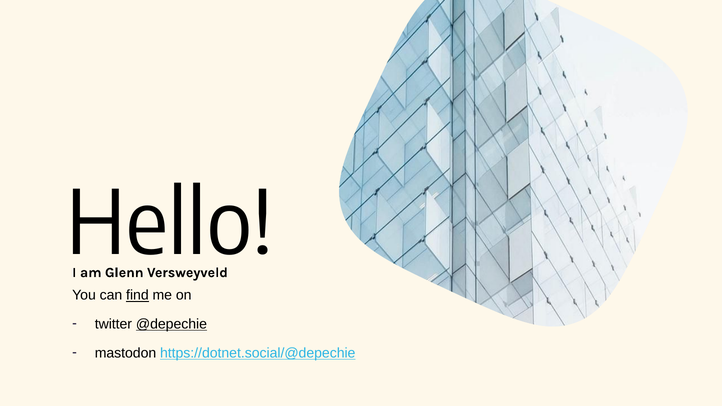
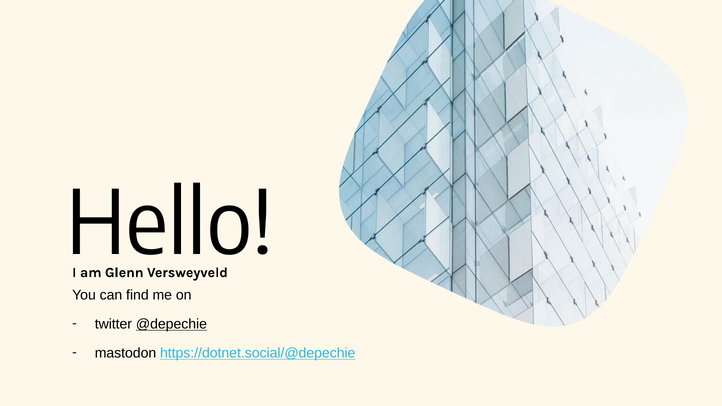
find underline: present -> none
